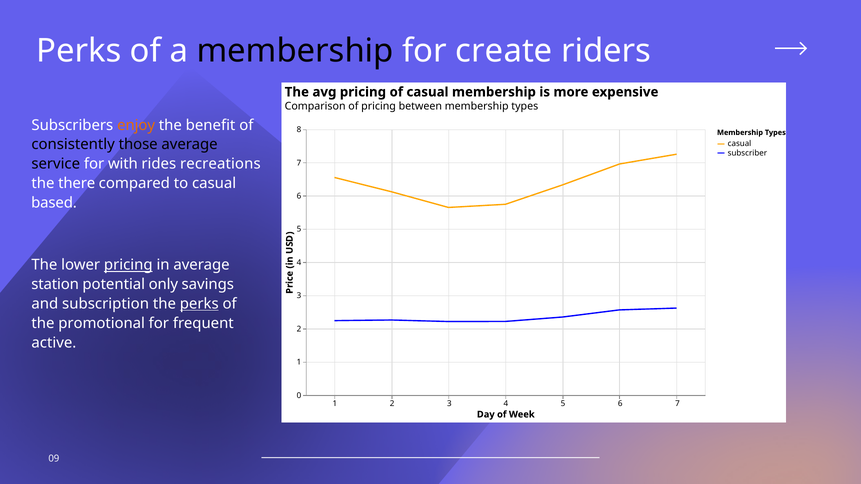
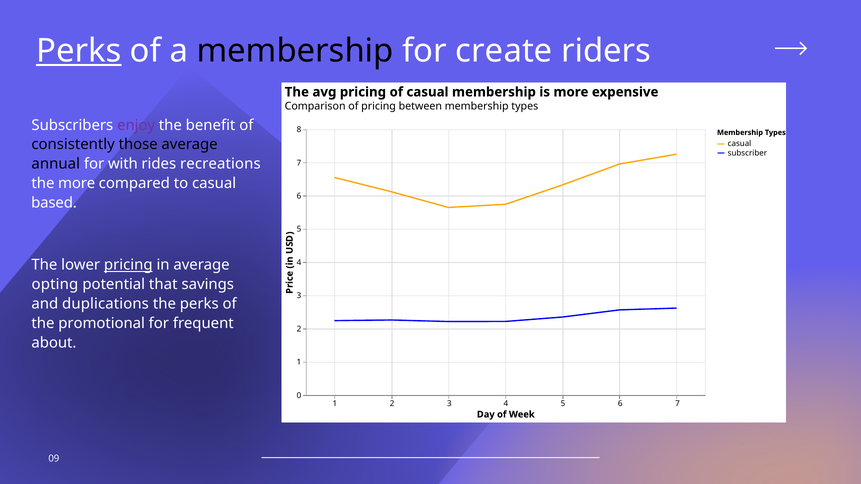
Perks at (79, 51) underline: none -> present
enjoy colour: orange -> purple
service: service -> annual
the there: there -> more
station: station -> opting
only: only -> that
subscription: subscription -> duplications
perks at (199, 304) underline: present -> none
active: active -> about
